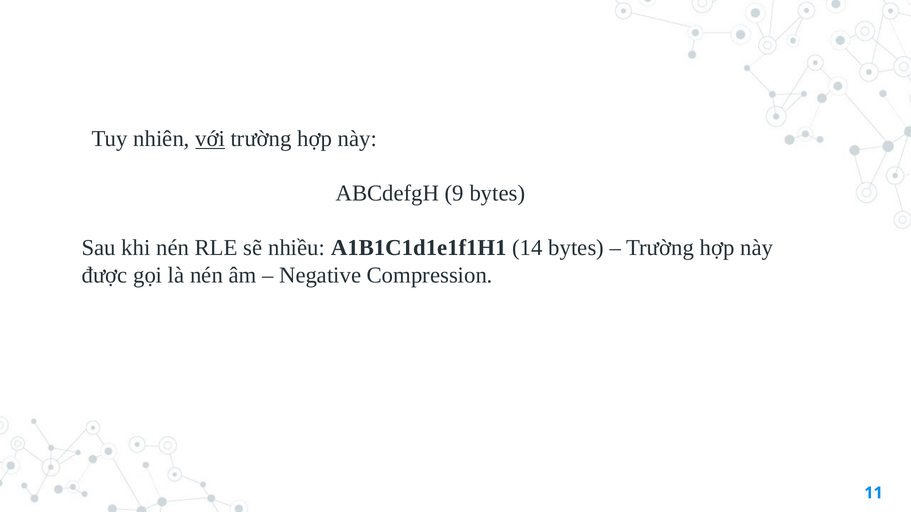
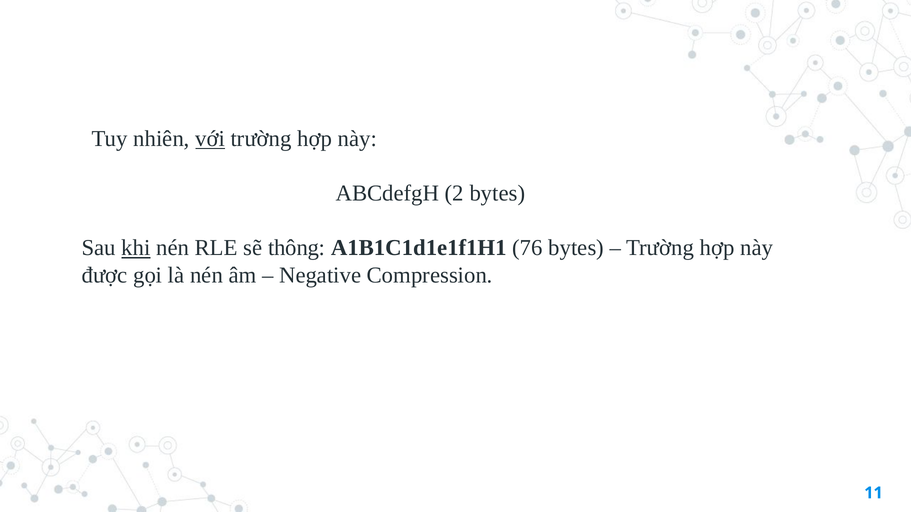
9: 9 -> 2
khi underline: none -> present
nhiều: nhiều -> thông
14: 14 -> 76
